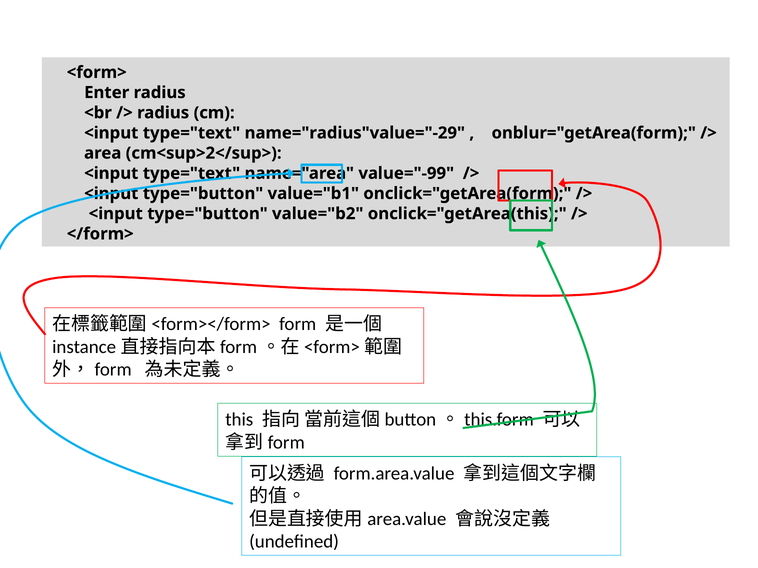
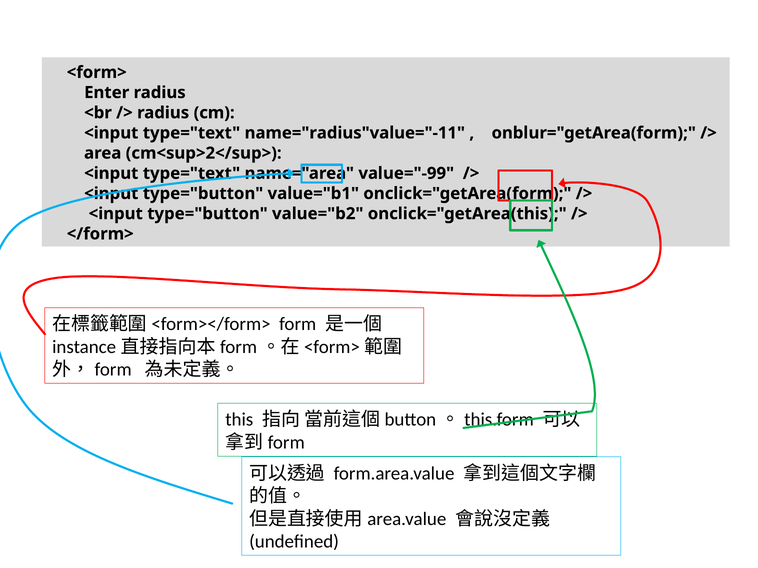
name="radius"value="-29: name="radius"value="-29 -> name="radius"value="-11
